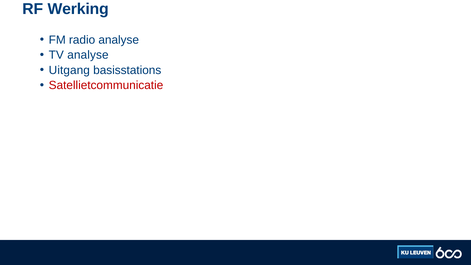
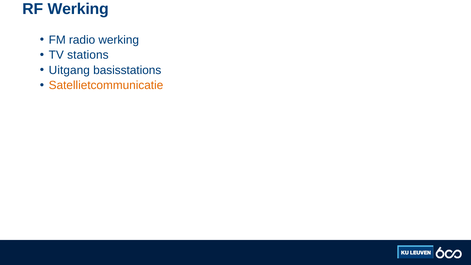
radio analyse: analyse -> werking
TV analyse: analyse -> stations
Satellietcommunicatie colour: red -> orange
